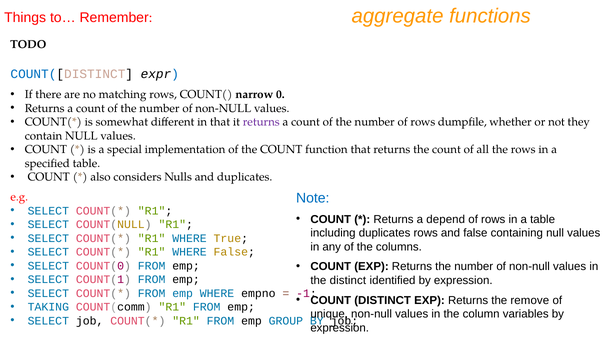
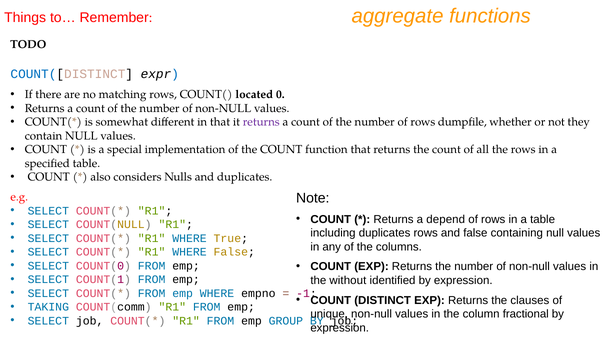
narrow: narrow -> located
Note colour: blue -> black
the distinct: distinct -> without
remove: remove -> clauses
variables: variables -> fractional
